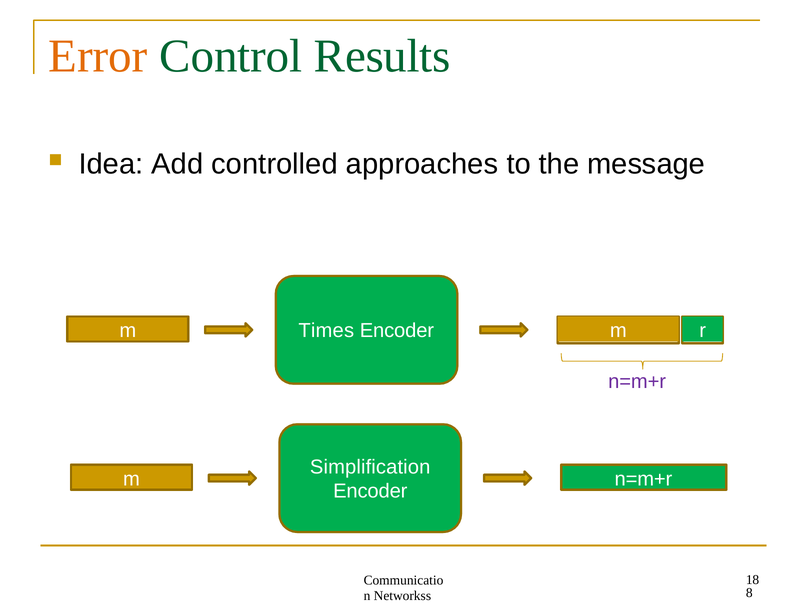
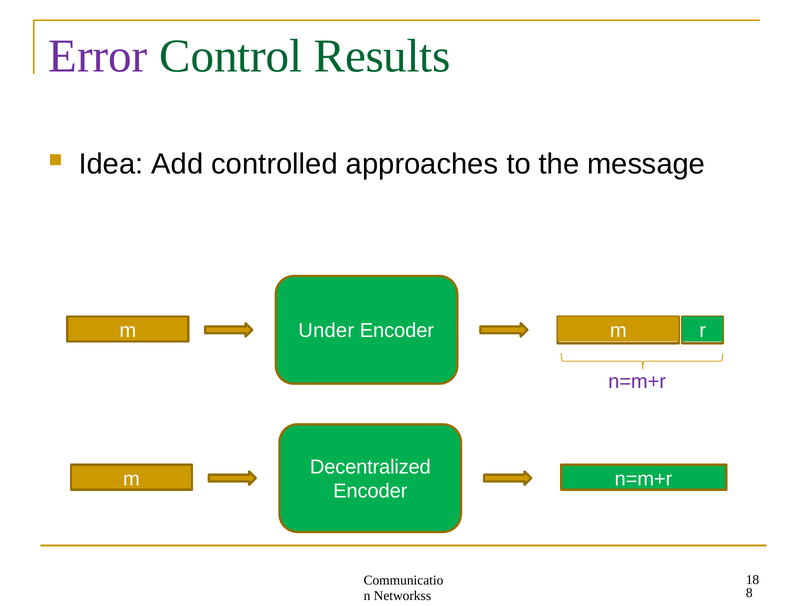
Error colour: orange -> purple
Times: Times -> Under
Simplification: Simplification -> Decentralized
